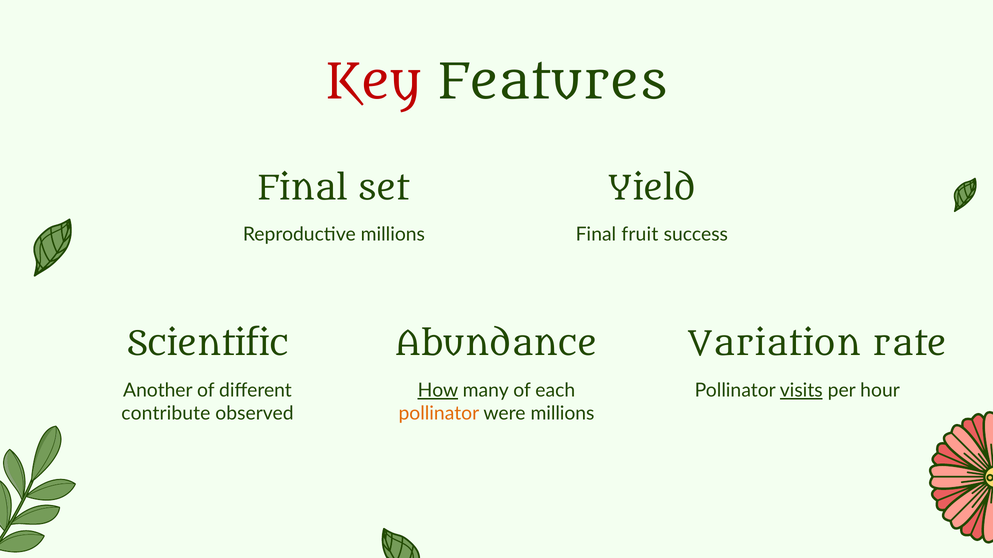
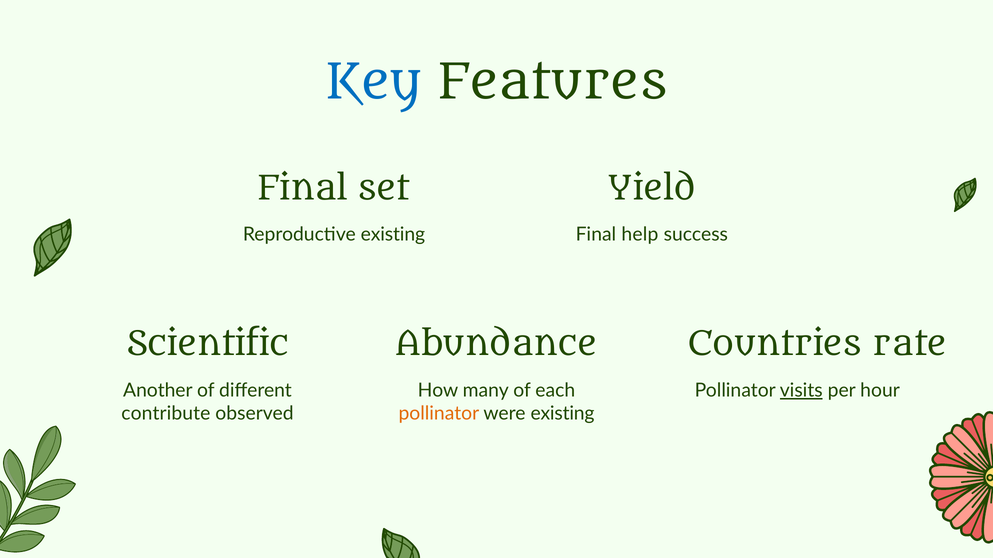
Key colour: red -> blue
Reproductive millions: millions -> existing
fruit: fruit -> help
Variation: Variation -> Countries
How underline: present -> none
were millions: millions -> existing
